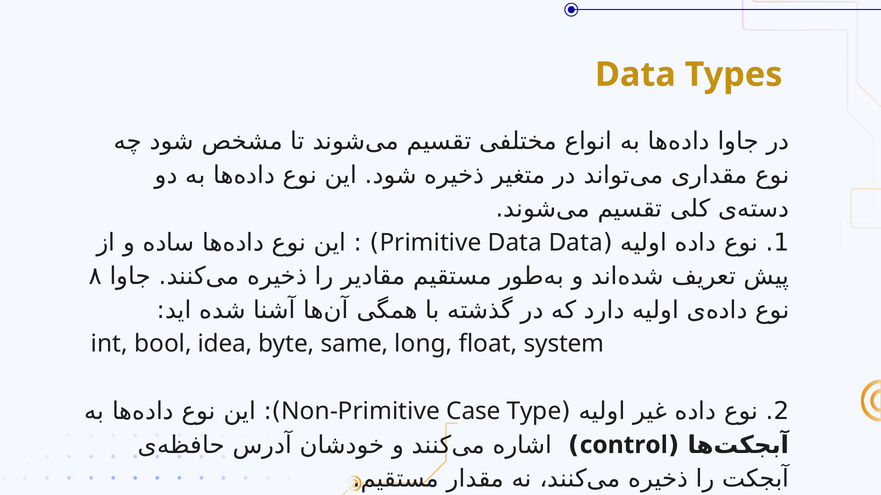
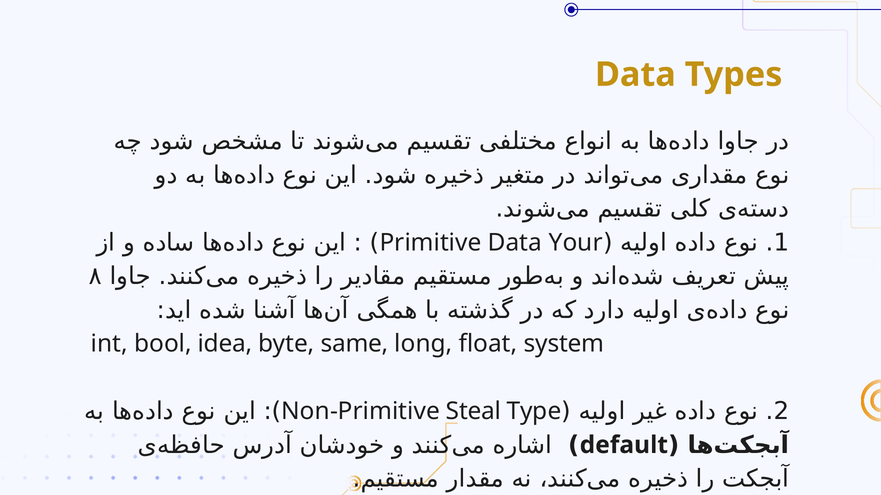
Data Data: Data -> Your
Case: Case -> Steal
control: control -> default
